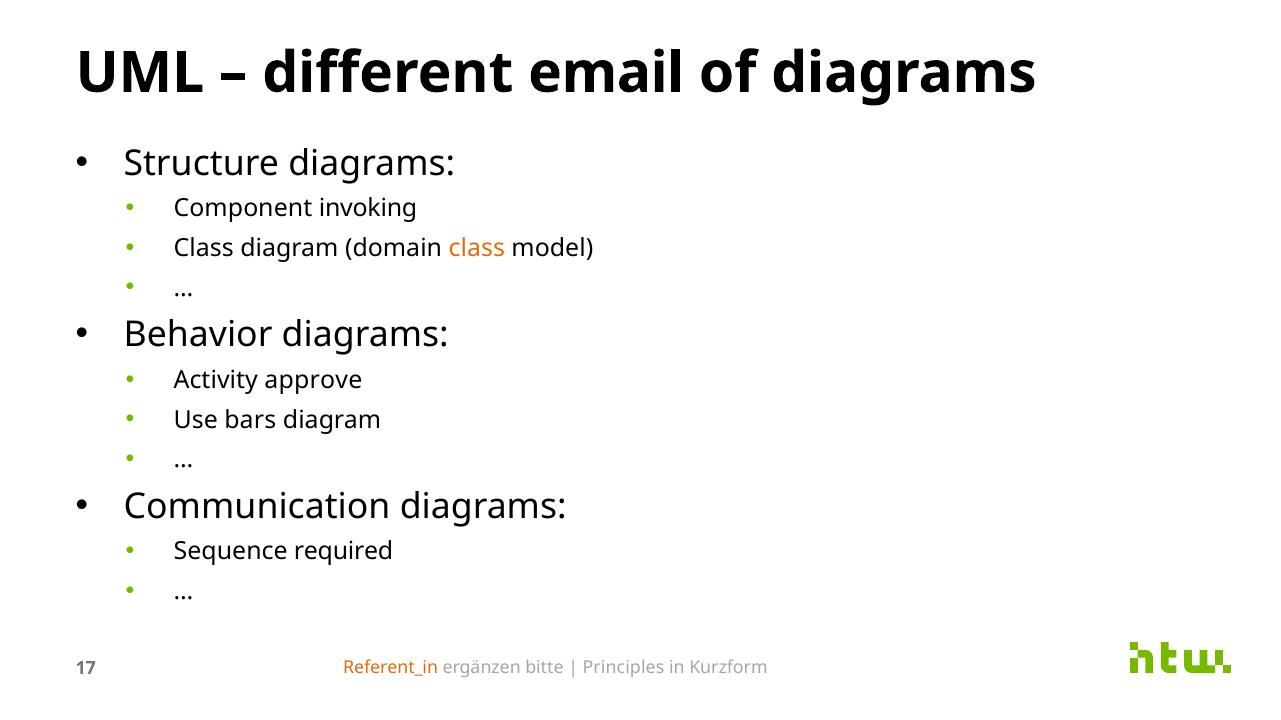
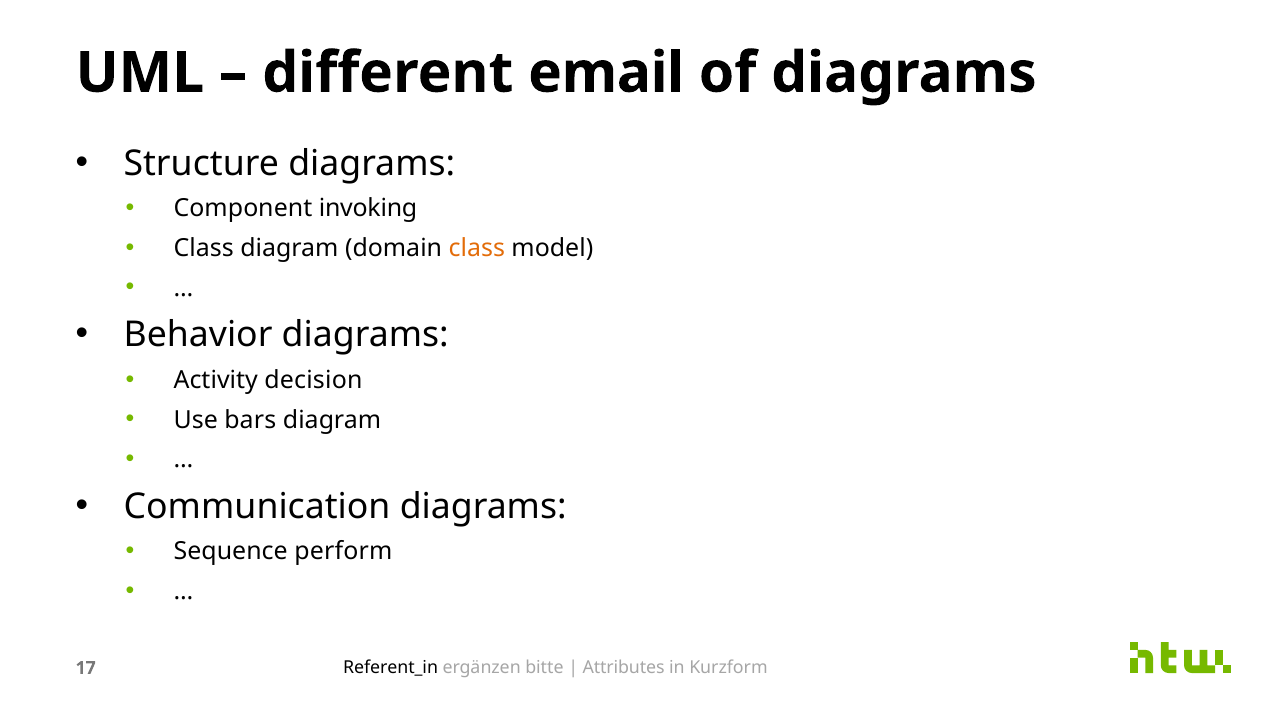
approve: approve -> decision
required: required -> perform
Referent_in colour: orange -> black
Principles: Principles -> Attributes
